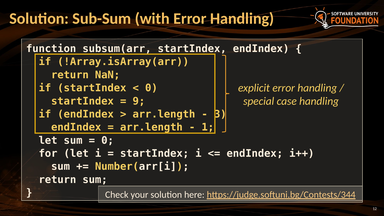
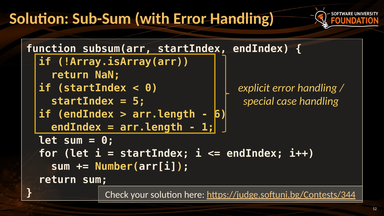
9: 9 -> 5
3: 3 -> 6
